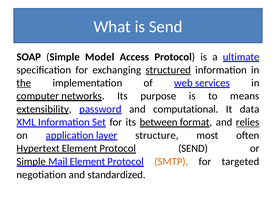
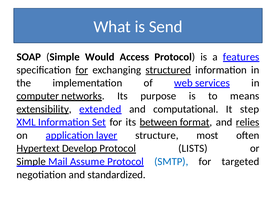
Model: Model -> Would
ultimate: ultimate -> features
for at (82, 70) underline: none -> present
the underline: present -> none
password: password -> extended
data: data -> step
Hypertext Element: Element -> Develop
Protocol SEND: SEND -> LISTS
Mail Element: Element -> Assume
SMTP colour: orange -> blue
